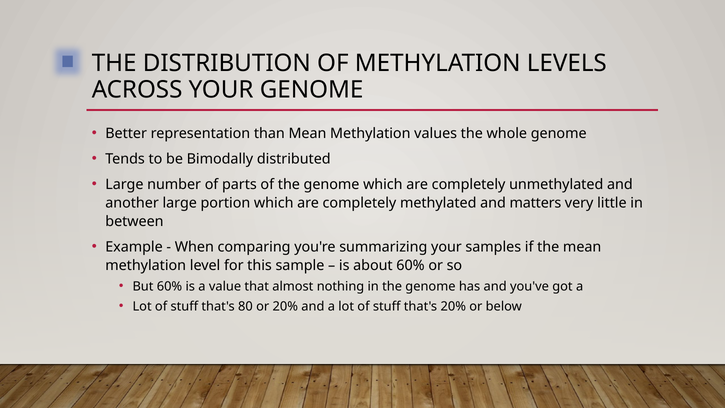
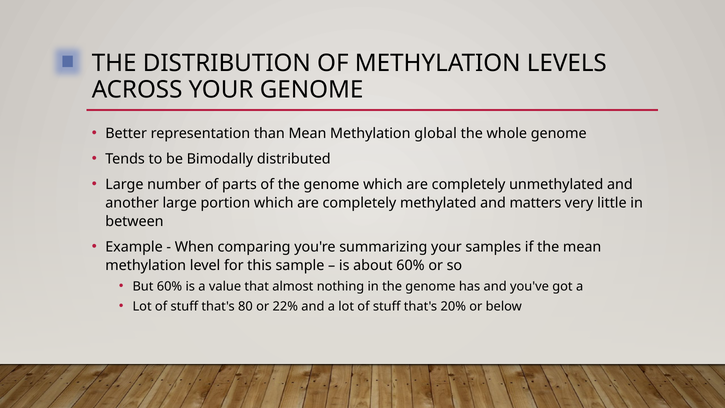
values: values -> global
or 20%: 20% -> 22%
